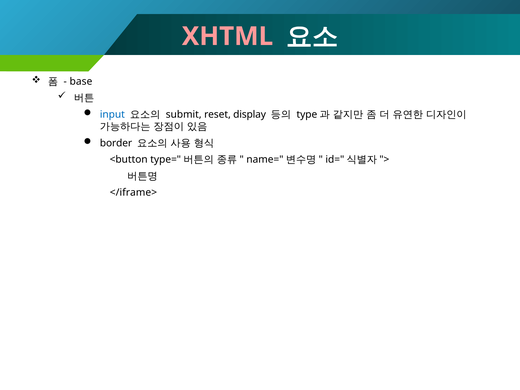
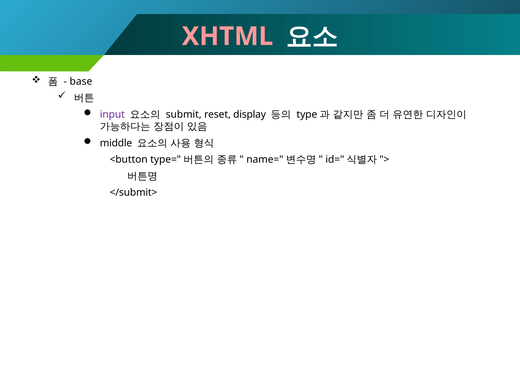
input colour: blue -> purple
border: border -> middle
</iframe>: </iframe> -> </submit>
